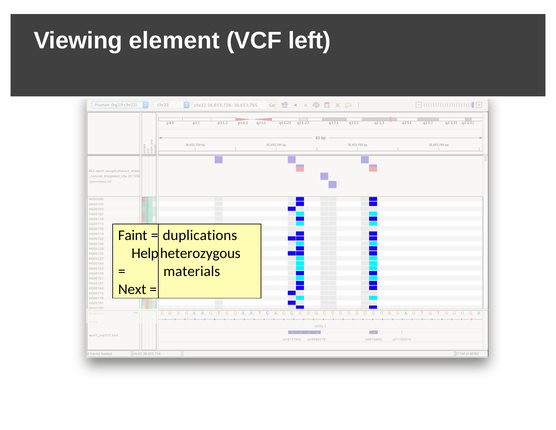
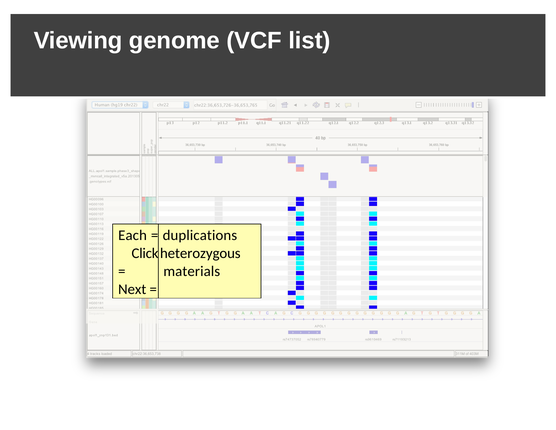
element: element -> genome
left: left -> list
Faint: Faint -> Each
Help: Help -> Click
